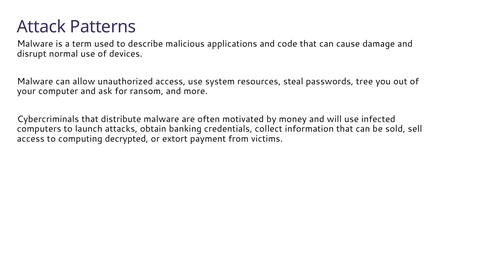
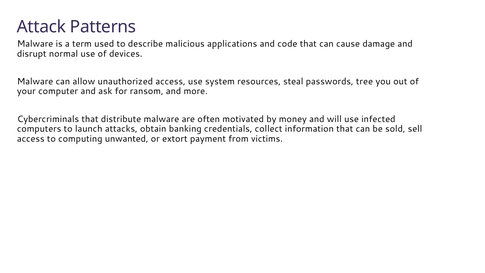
decrypted: decrypted -> unwanted
